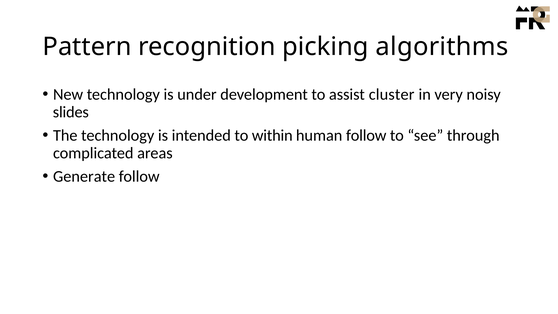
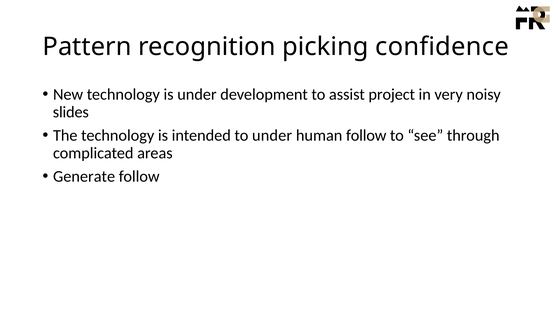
algorithms: algorithms -> confidence
cluster: cluster -> project
to within: within -> under
